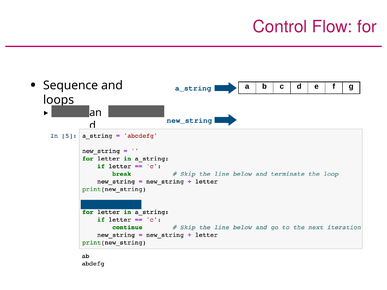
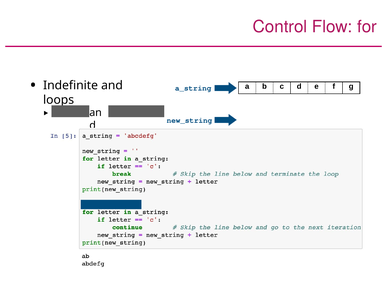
Sequence: Sequence -> Indefinite
